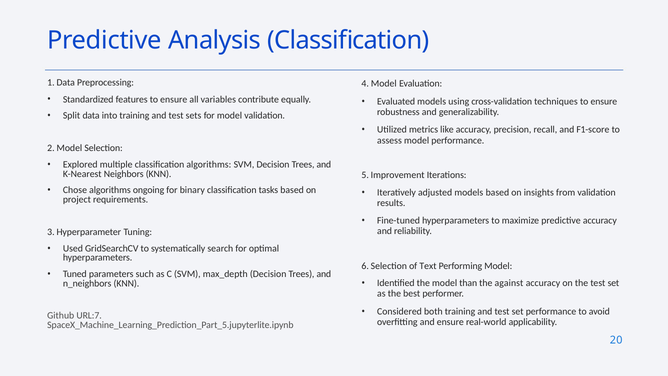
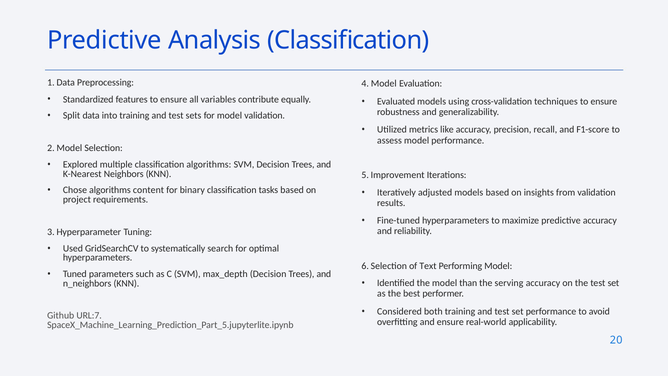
ongoing: ongoing -> content
against: against -> serving
